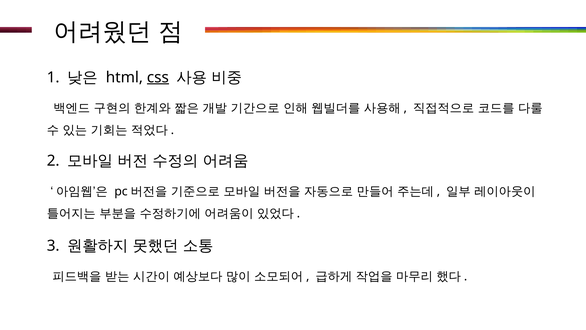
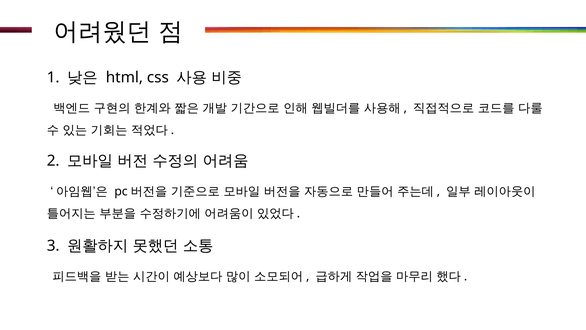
css underline: present -> none
